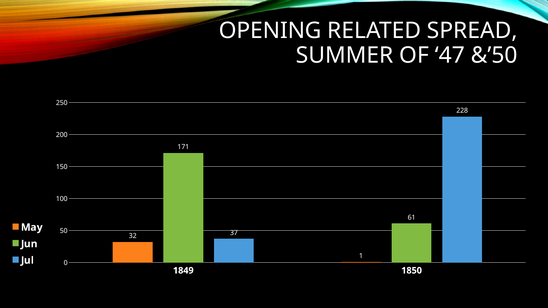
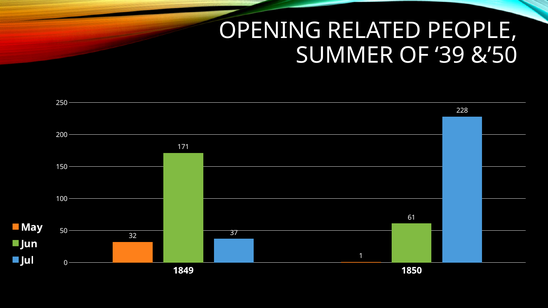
SPREAD: SPREAD -> PEOPLE
47: 47 -> 39
